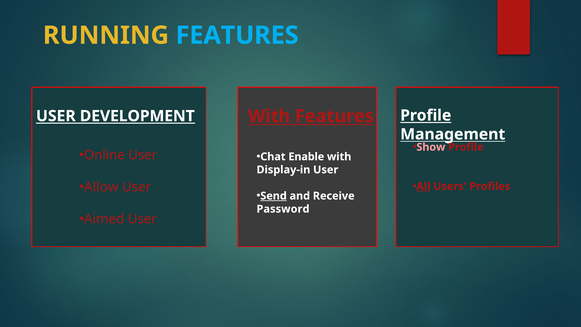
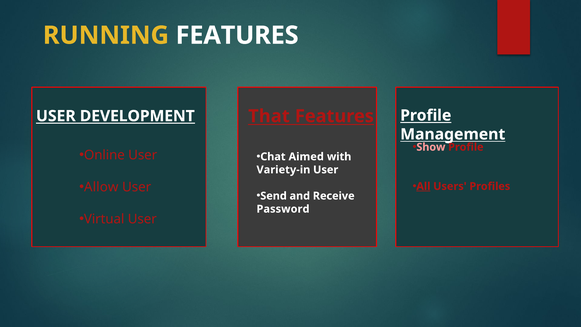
FEATURES at (237, 35) colour: light blue -> white
With at (269, 116): With -> That
Enable: Enable -> Aimed
Display-in: Display-in -> Variety-in
Send underline: present -> none
Aimed: Aimed -> Virtual
